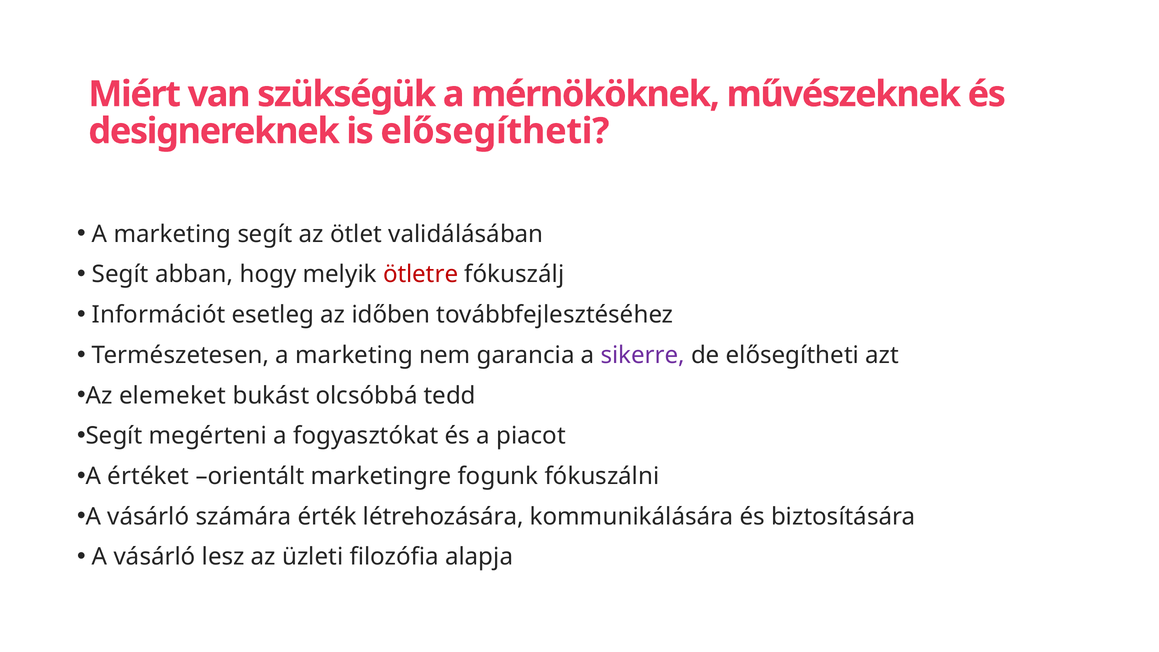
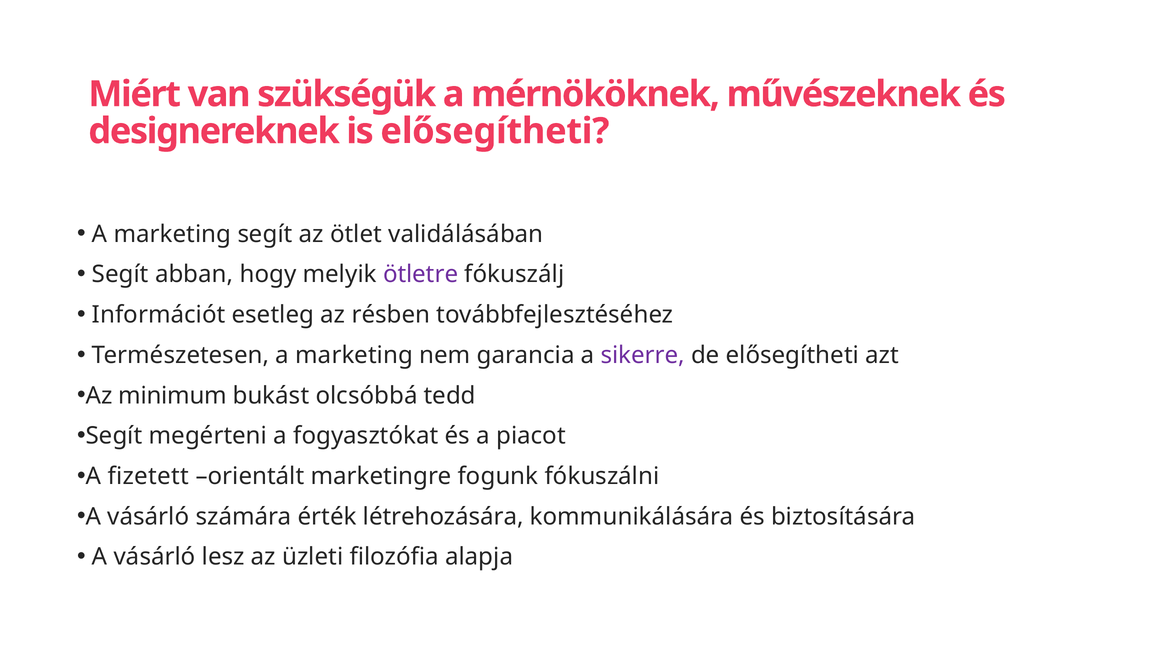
ötletre colour: red -> purple
időben: időben -> résben
elemeket: elemeket -> minimum
értéket: értéket -> fizetett
